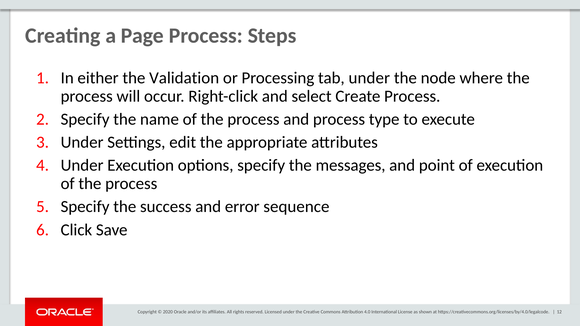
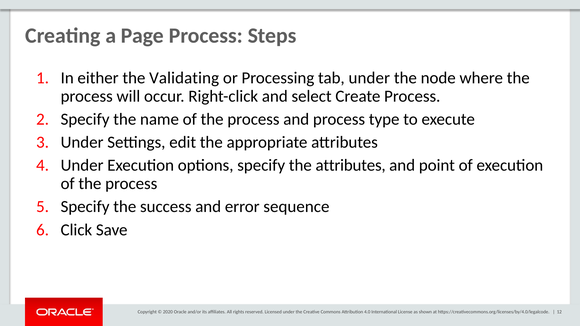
Validation: Validation -> Validating
the messages: messages -> attributes
